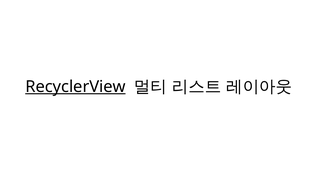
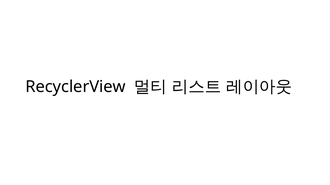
RecyclerView underline: present -> none
